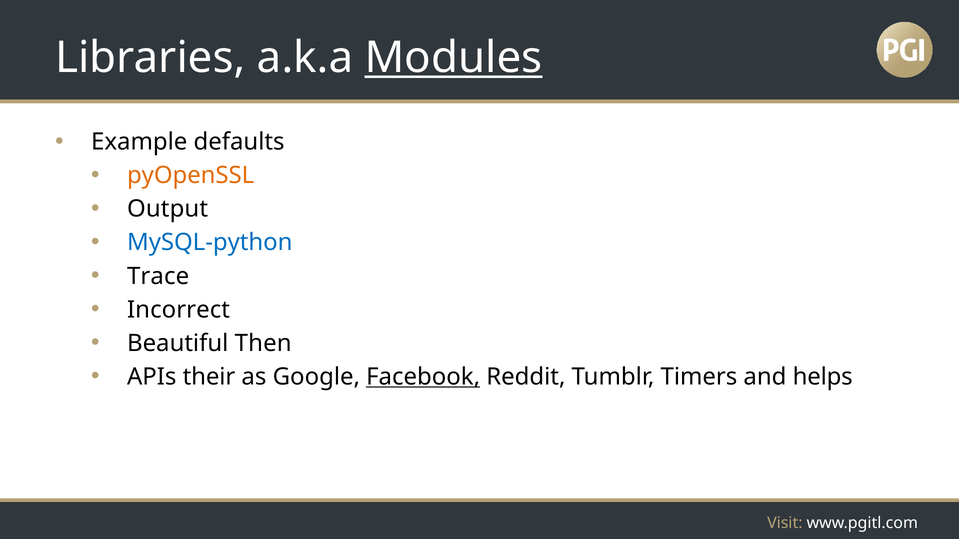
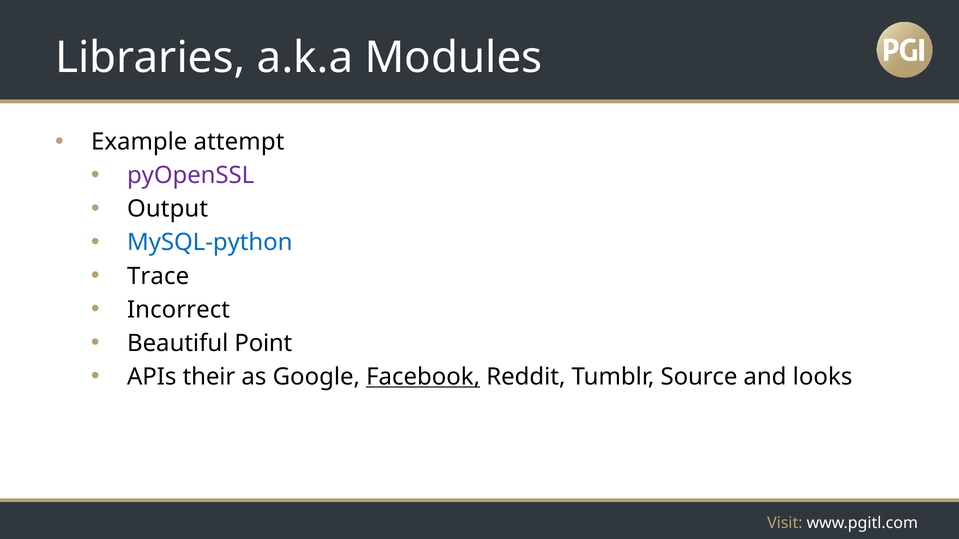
Modules underline: present -> none
defaults: defaults -> attempt
pyOpenSSL colour: orange -> purple
Then: Then -> Point
Timers: Timers -> Source
helps: helps -> looks
